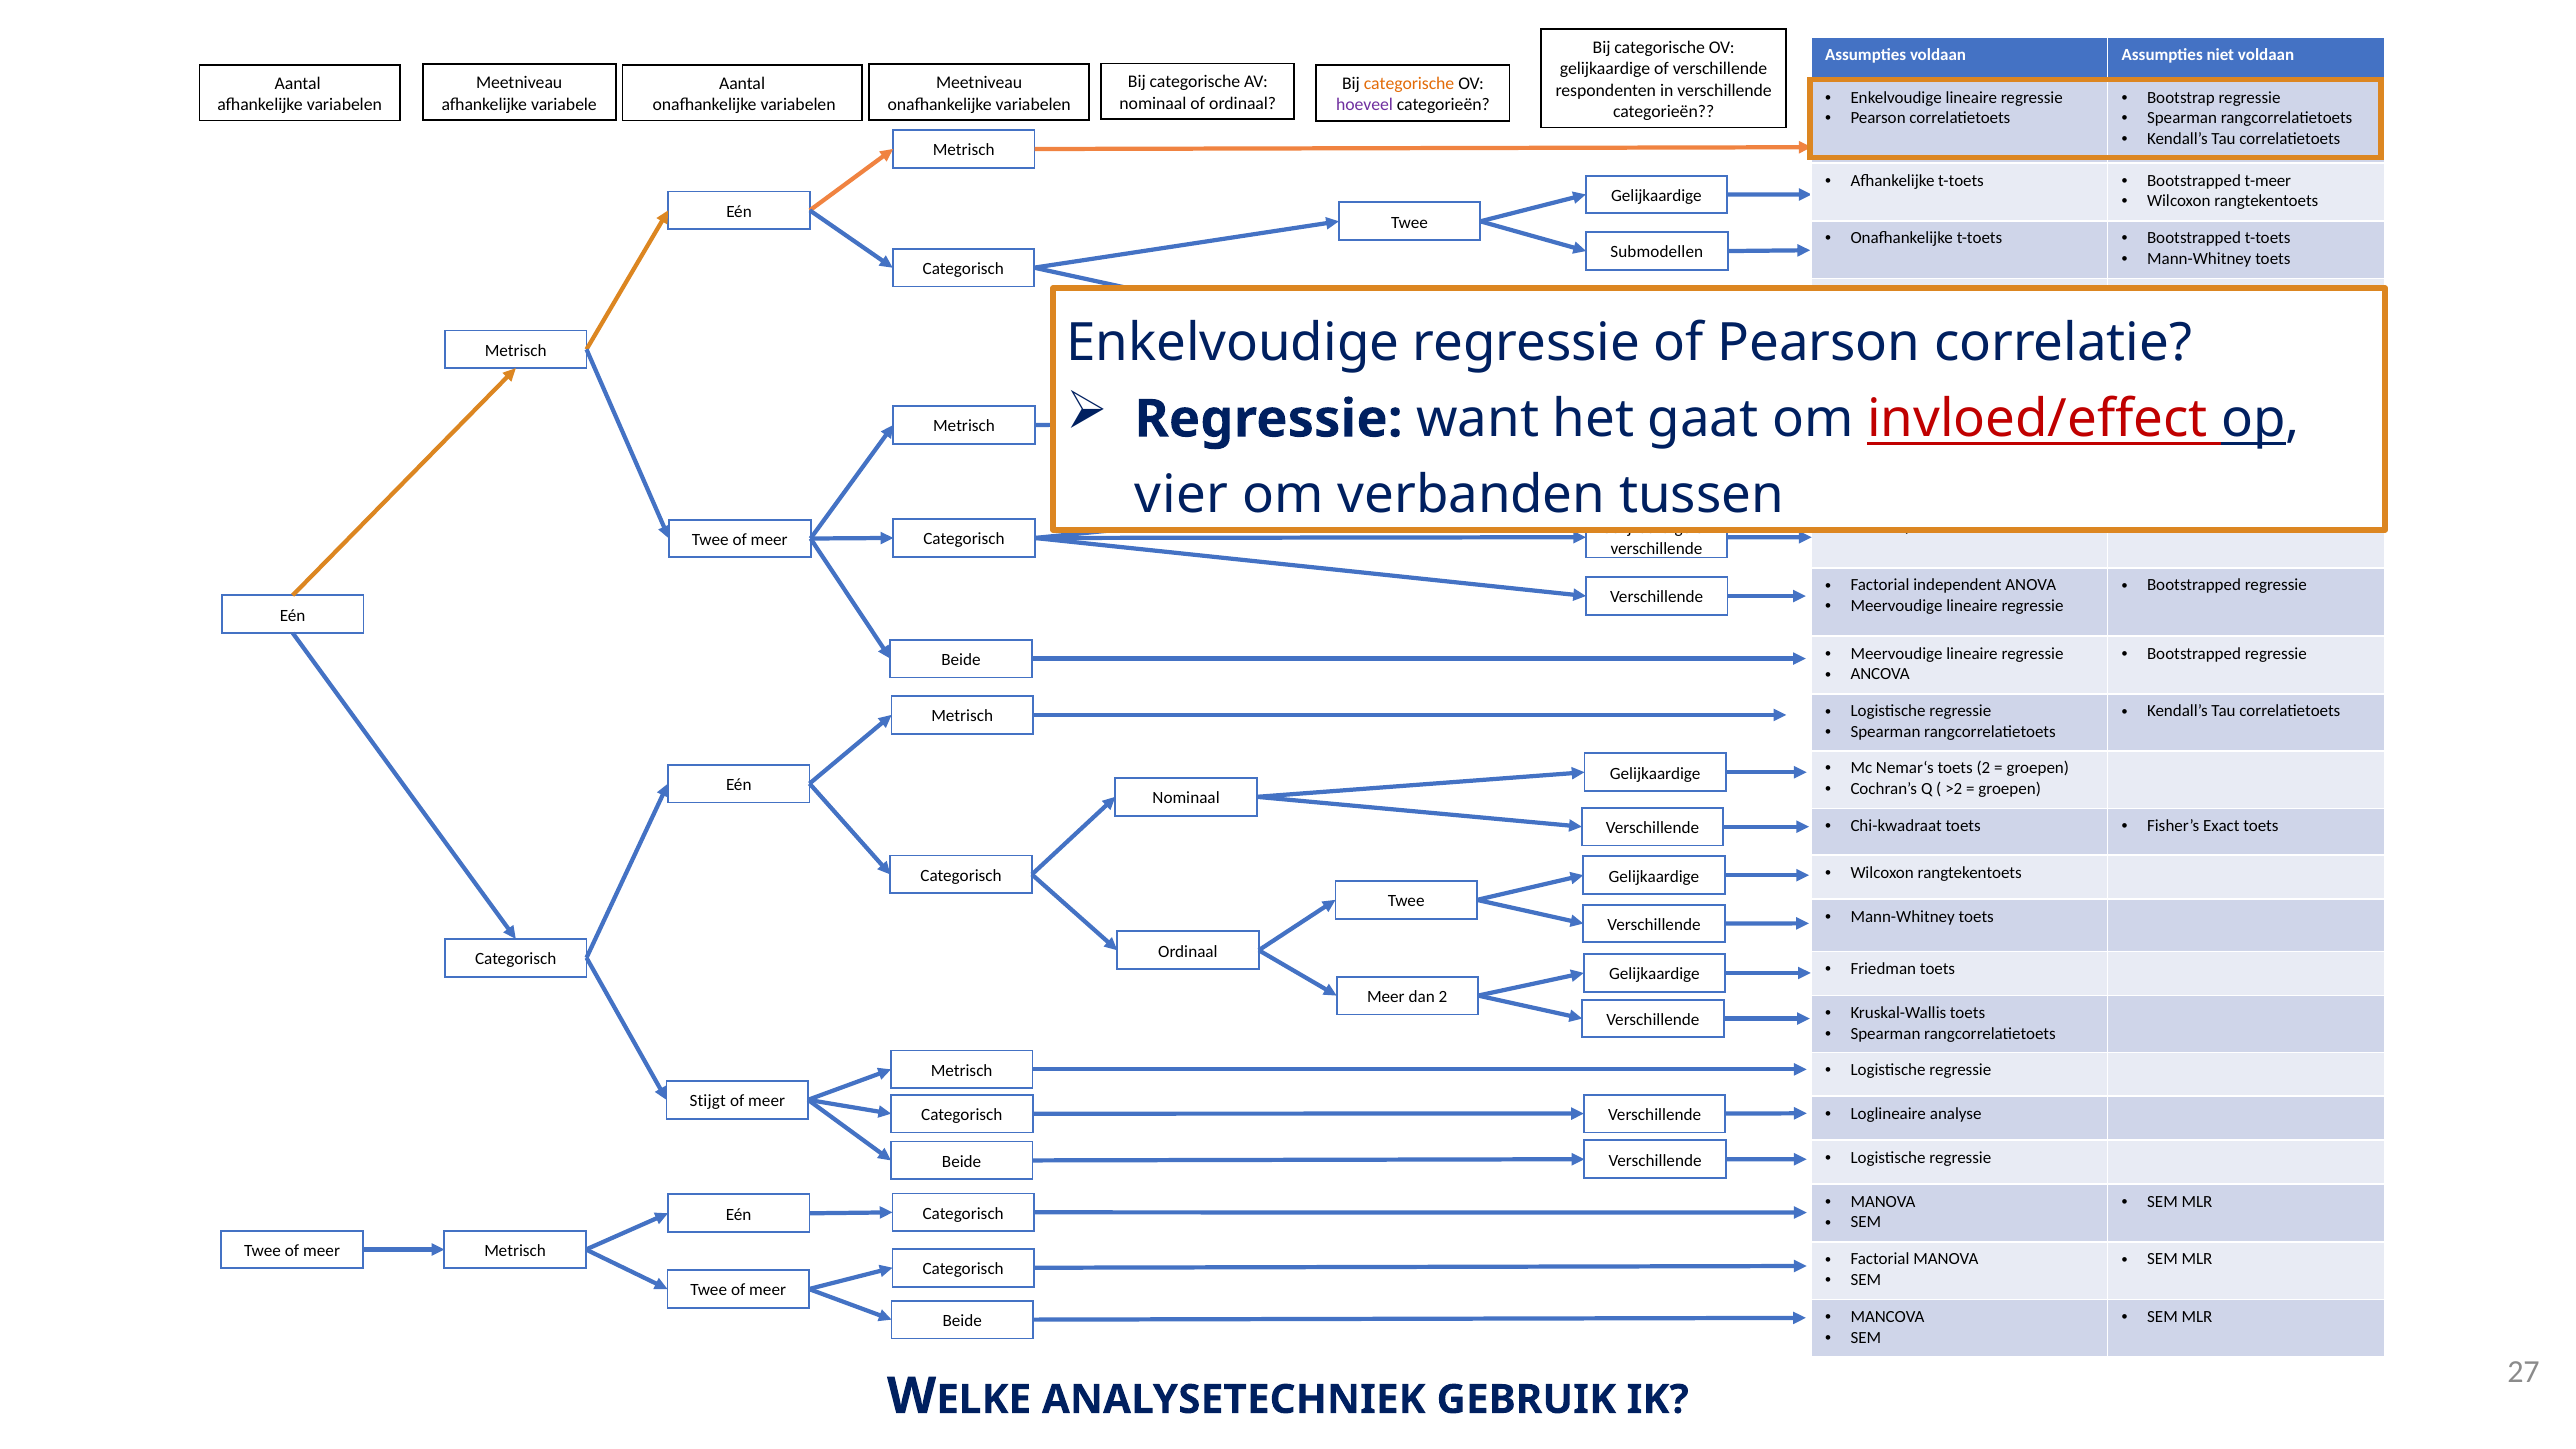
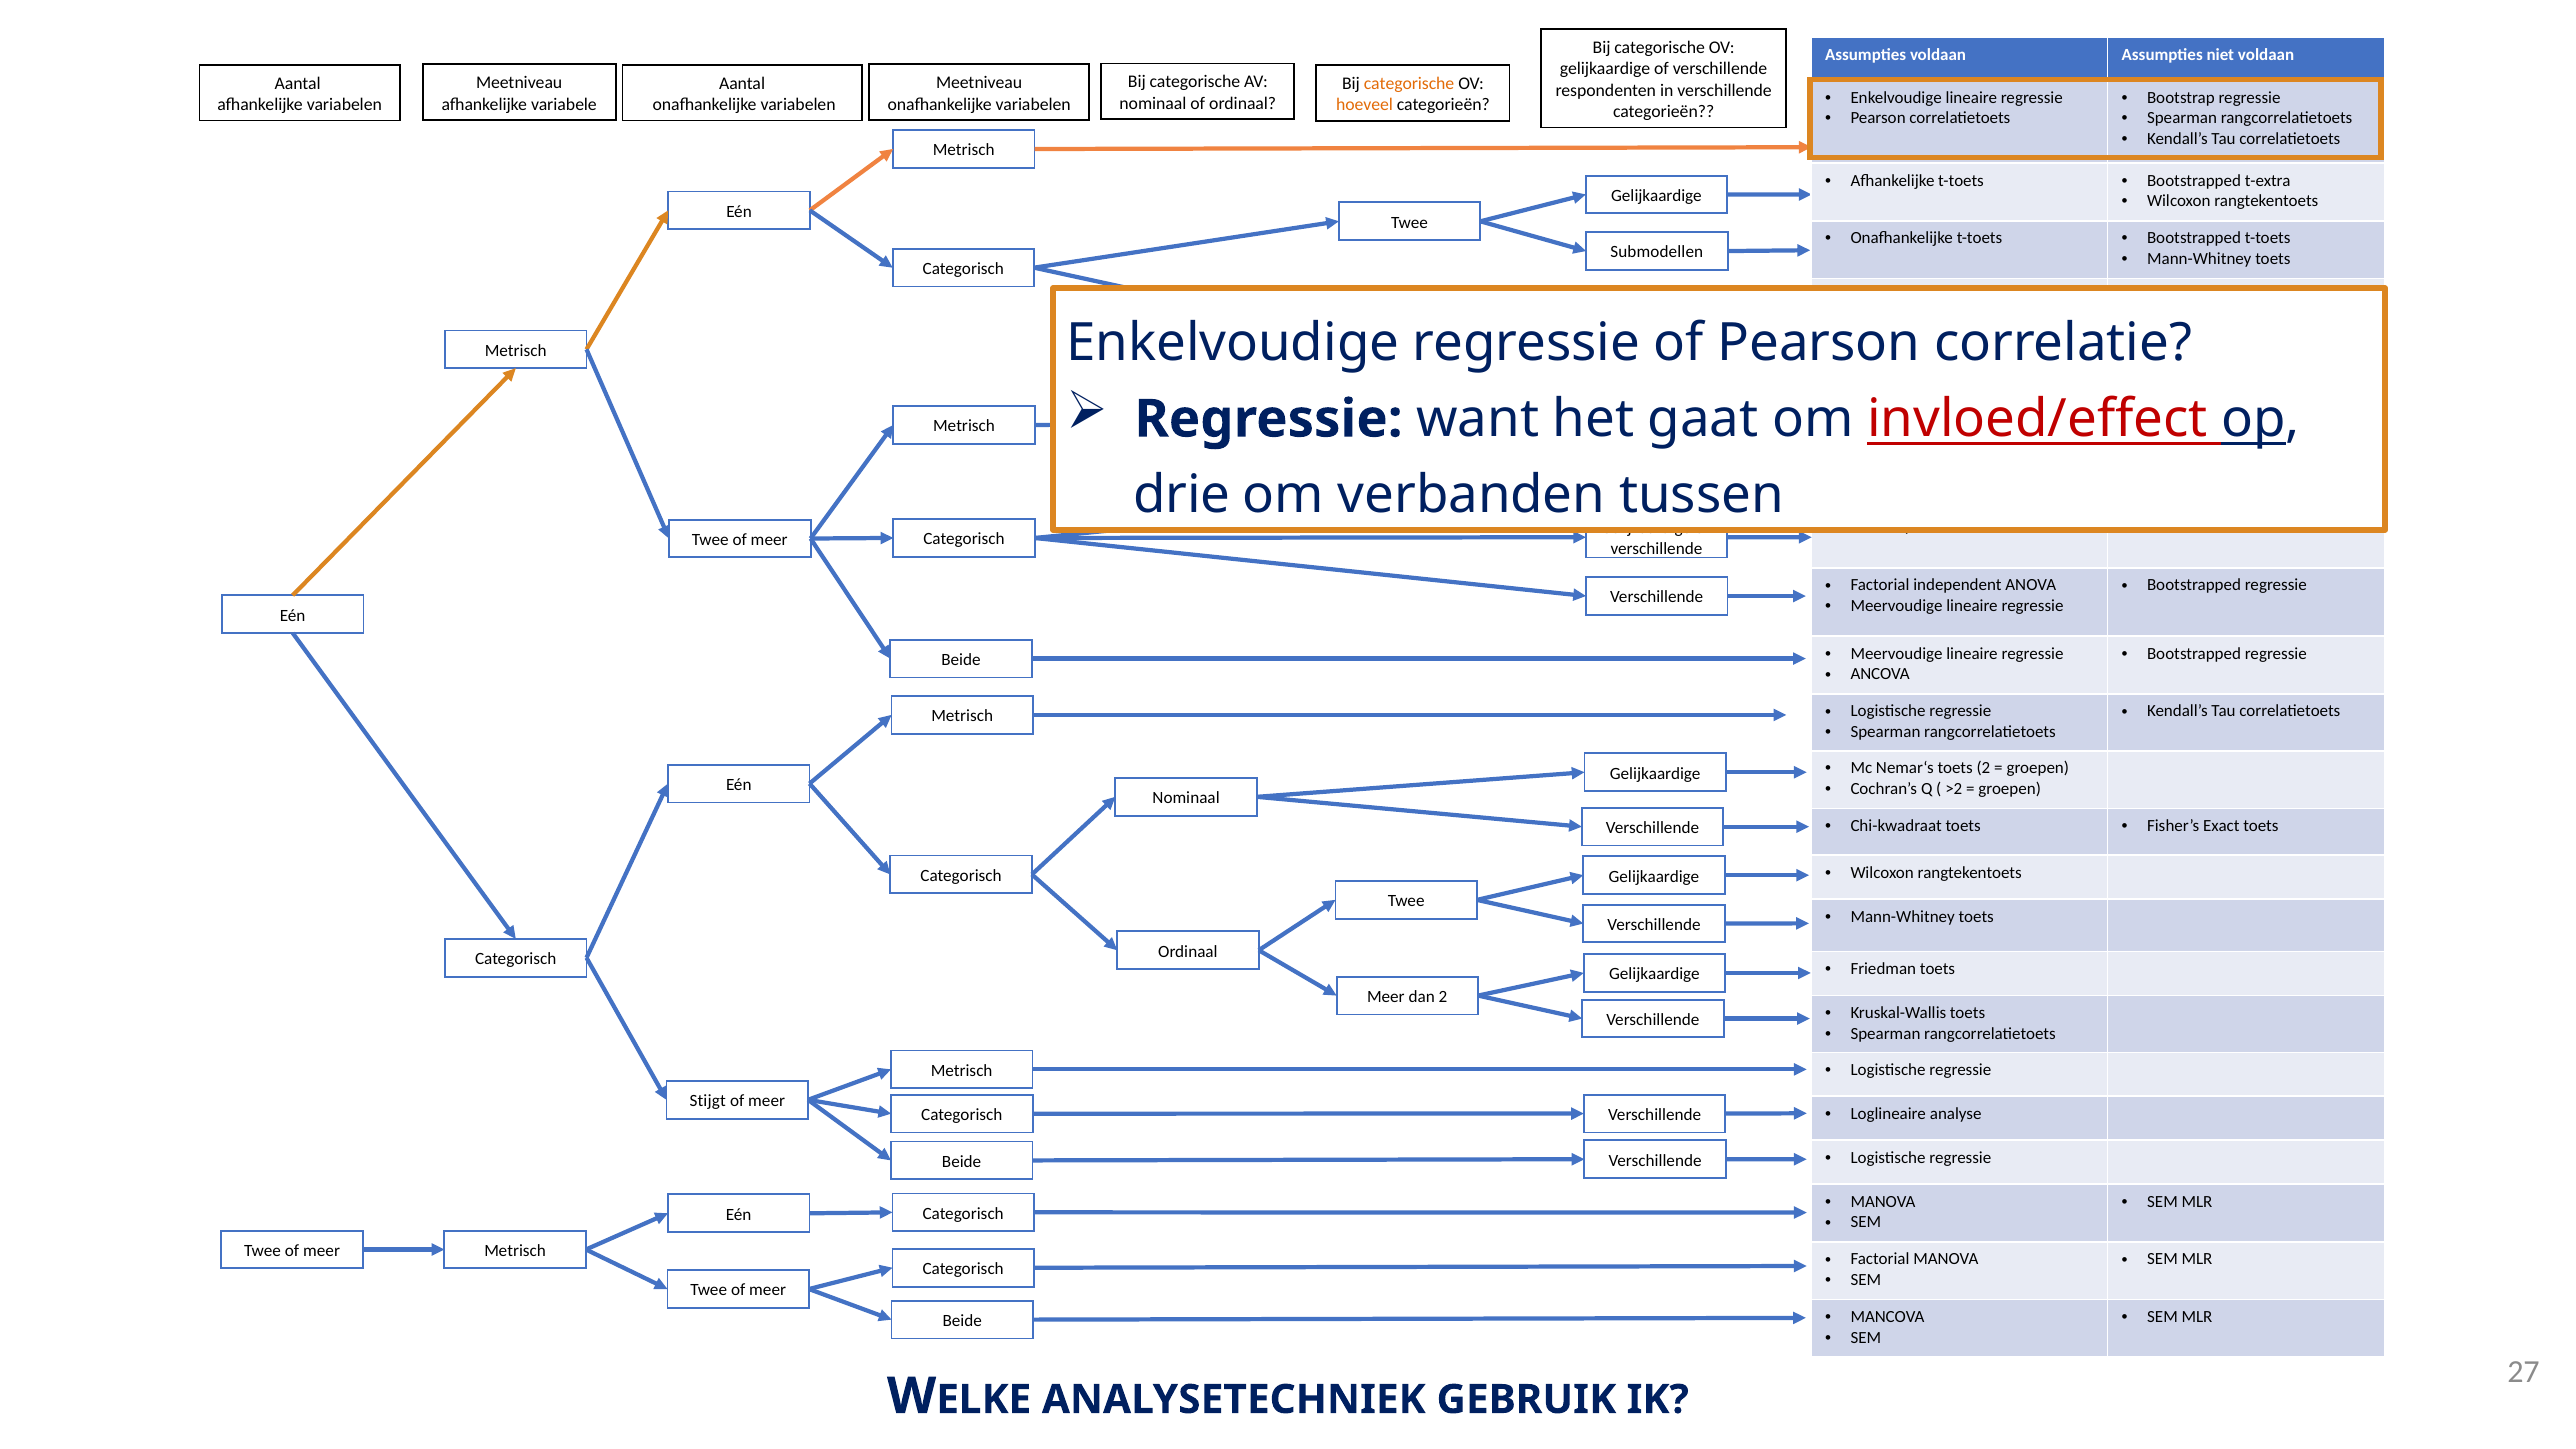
hoeveel colour: purple -> orange
t-meer: t-meer -> t-extra
vier: vier -> drie
